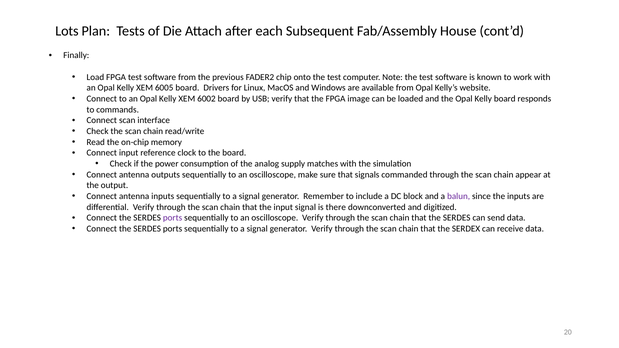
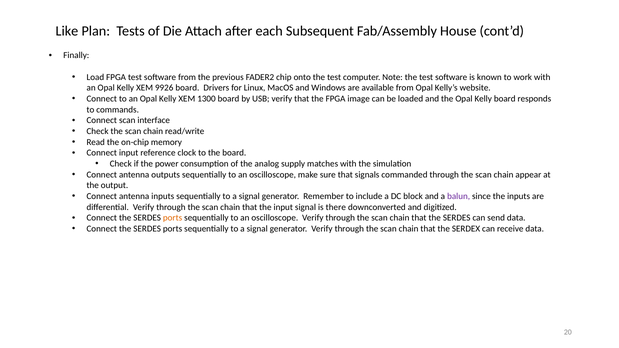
Lots: Lots -> Like
6005: 6005 -> 9926
6002: 6002 -> 1300
ports at (173, 218) colour: purple -> orange
